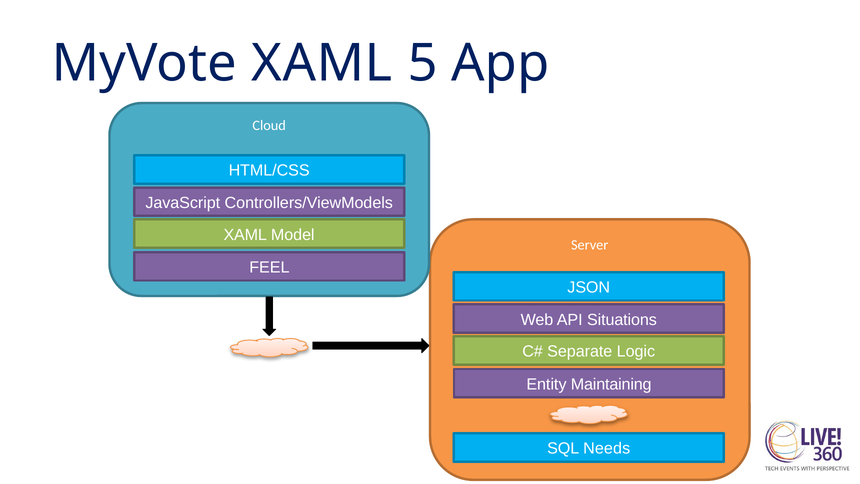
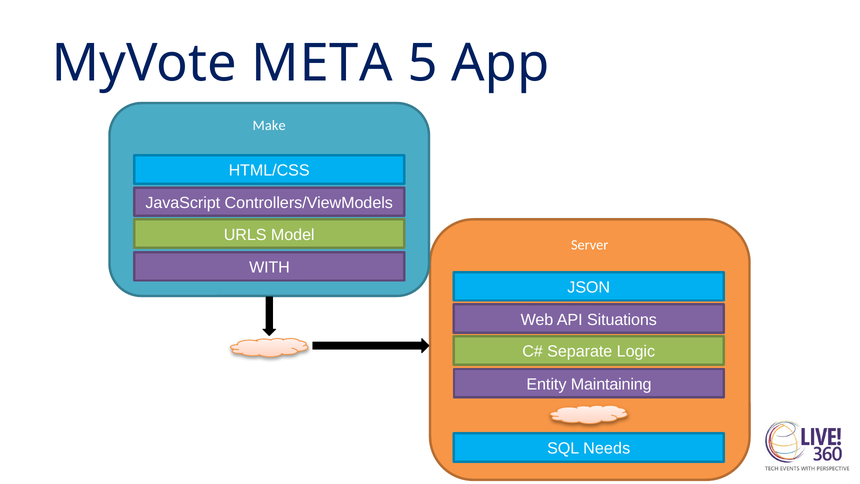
MyVote XAML: XAML -> META
Cloud: Cloud -> Make
XAML at (245, 235): XAML -> URLS
FEEL: FEEL -> WITH
